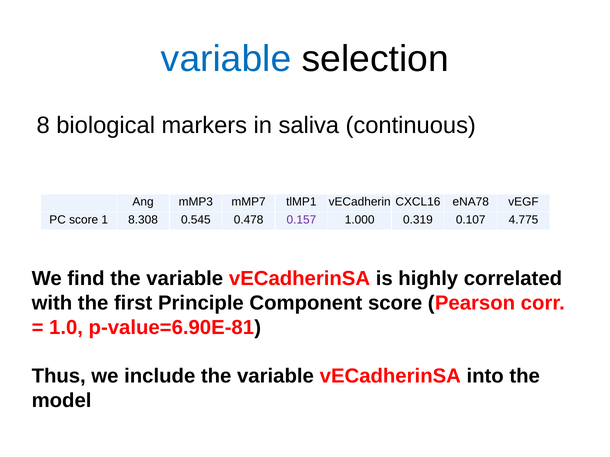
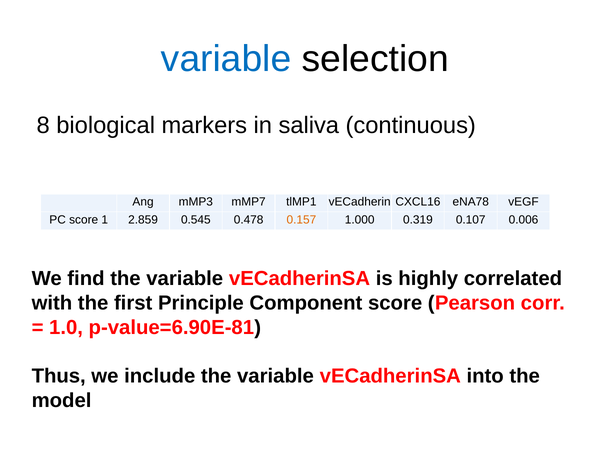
8.308: 8.308 -> 2.859
0.157 colour: purple -> orange
4.775: 4.775 -> 0.006
